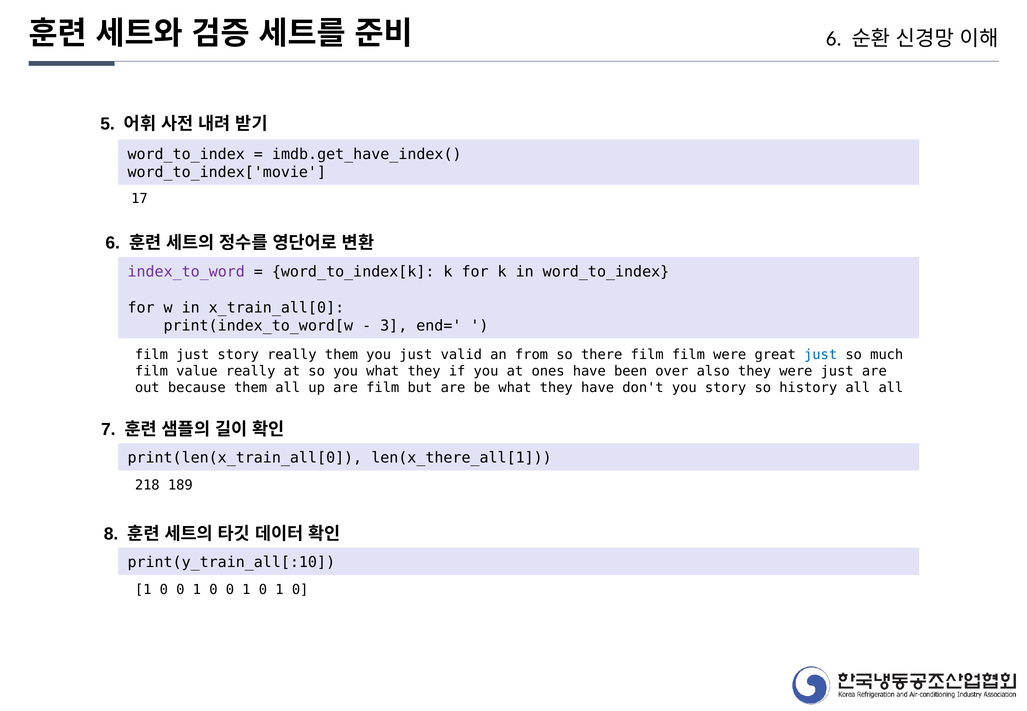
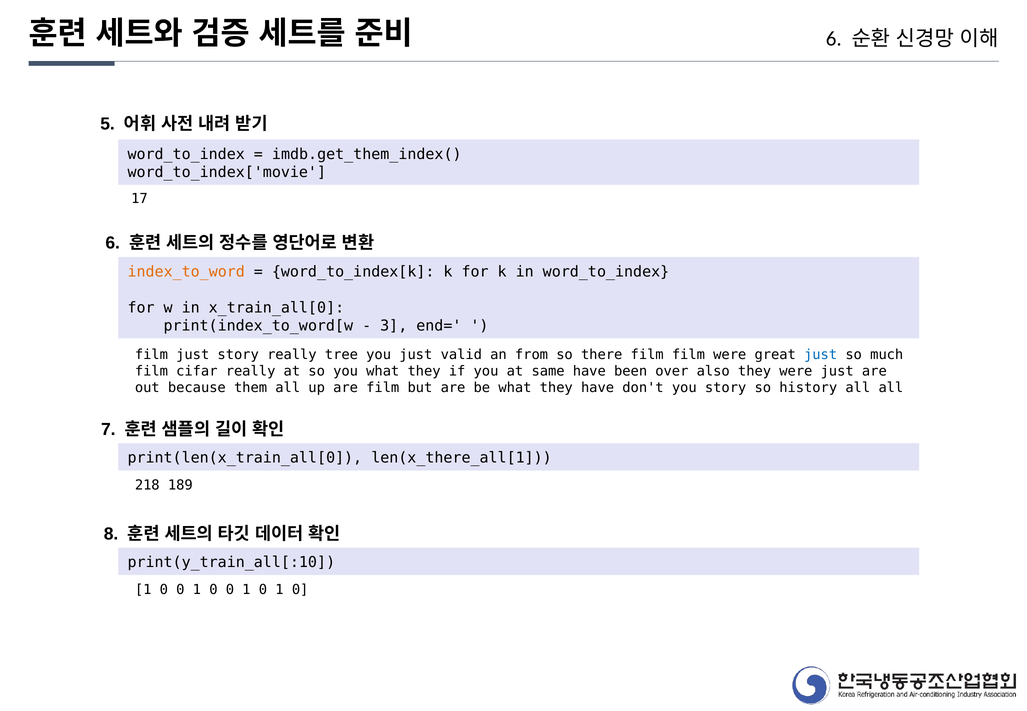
imdb.get_have_index(: imdb.get_have_index( -> imdb.get_them_index(
index_to_word colour: purple -> orange
really them: them -> tree
value: value -> cifar
ones: ones -> same
